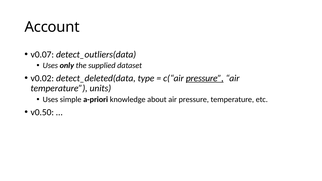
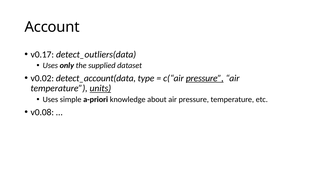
v0.07: v0.07 -> v0.17
detect_deleted(data: detect_deleted(data -> detect_account(data
units underline: none -> present
v0.50: v0.50 -> v0.08
